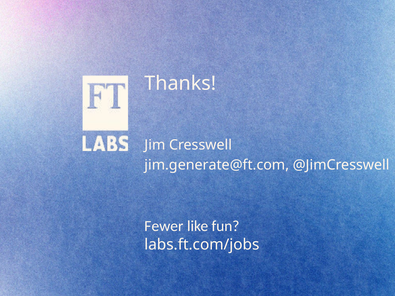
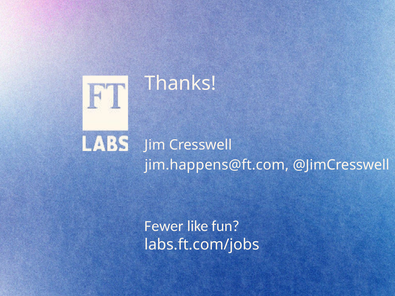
jim.generate@ft.com: jim.generate@ft.com -> jim.happens@ft.com
